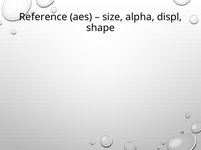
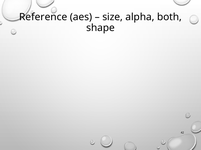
displ: displ -> both
